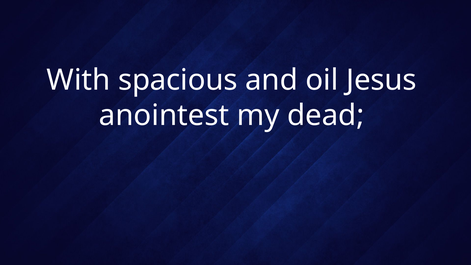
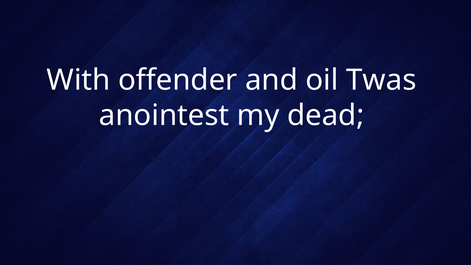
spacious: spacious -> offender
Jesus: Jesus -> Twas
